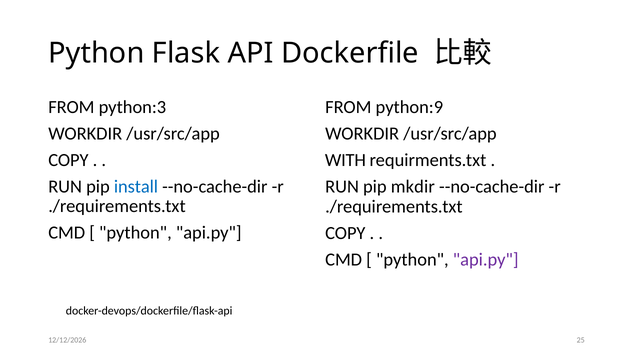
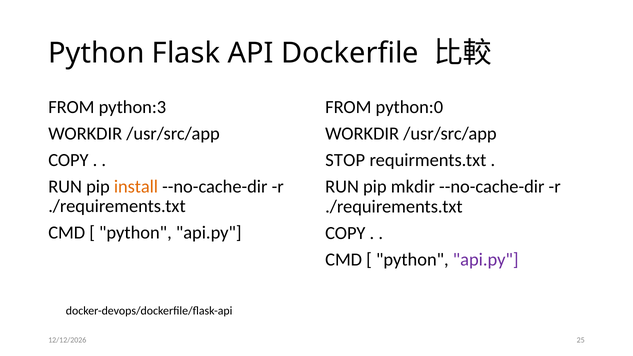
python:9: python:9 -> python:0
WITH: WITH -> STOP
install colour: blue -> orange
